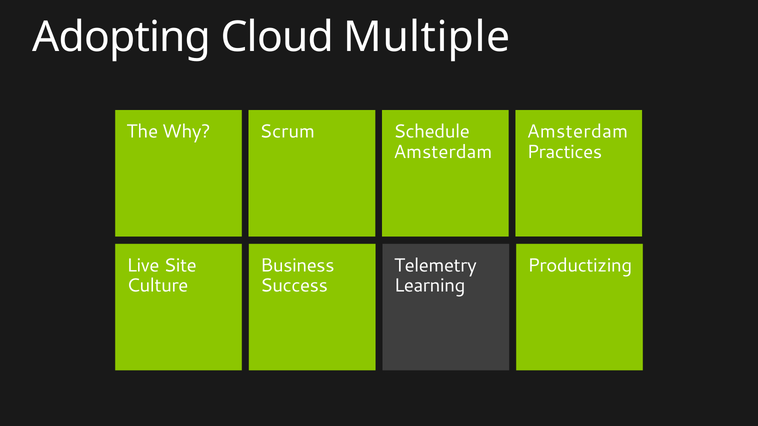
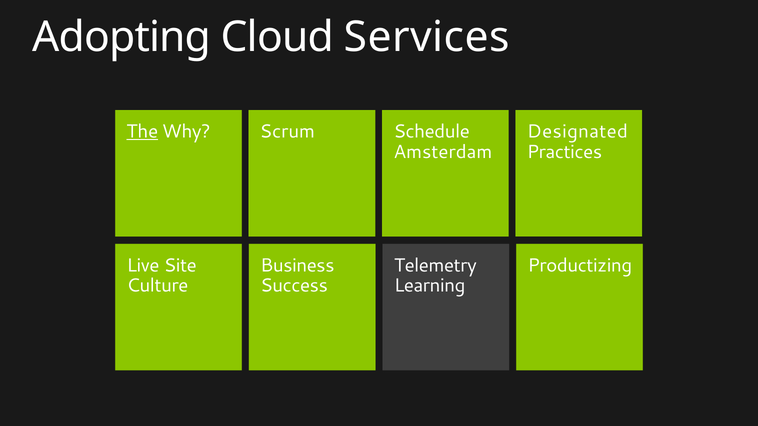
Multiple: Multiple -> Services
The underline: none -> present
Why Amsterdam: Amsterdam -> Designated
